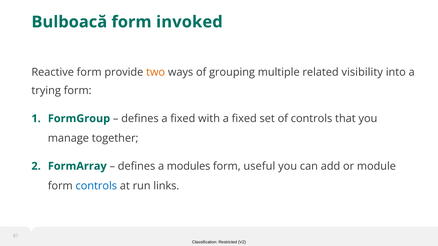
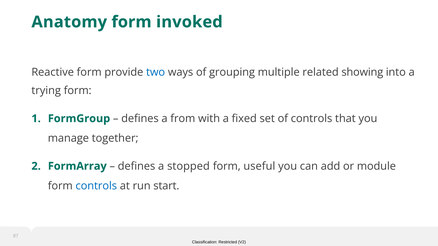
Bulboacă: Bulboacă -> Anatomy
two colour: orange -> blue
visibility: visibility -> showing
defines a fixed: fixed -> from
modules: modules -> stopped
links: links -> start
